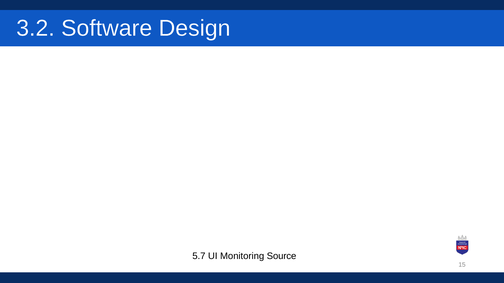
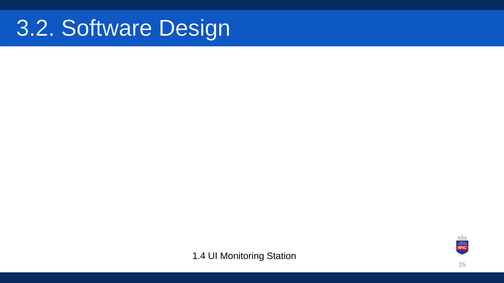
5.7: 5.7 -> 1.4
Source: Source -> Station
